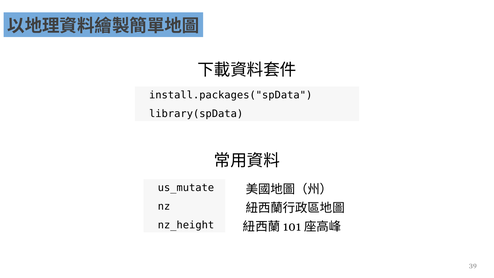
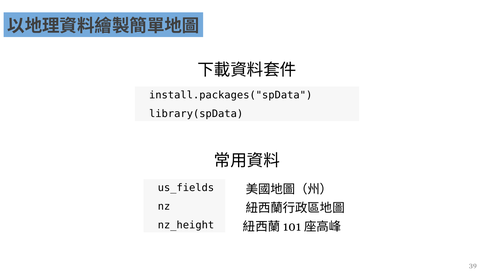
us_mutate: us_mutate -> us_fields
